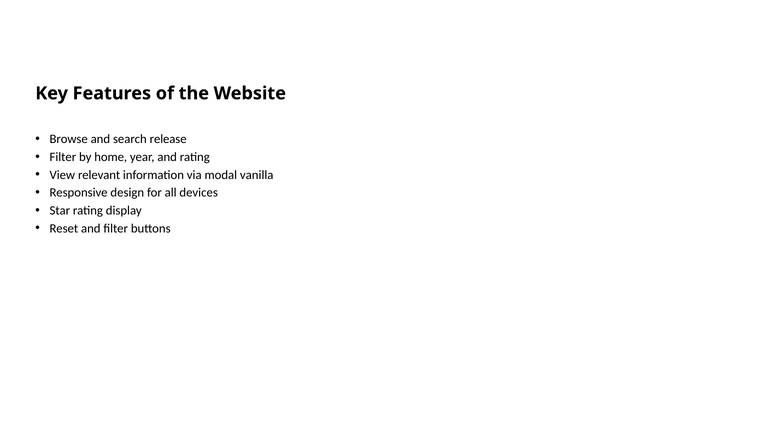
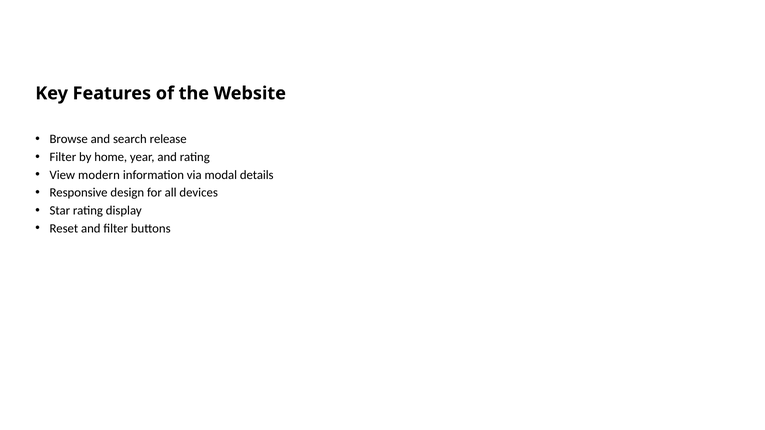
relevant: relevant -> modern
vanilla: vanilla -> details
